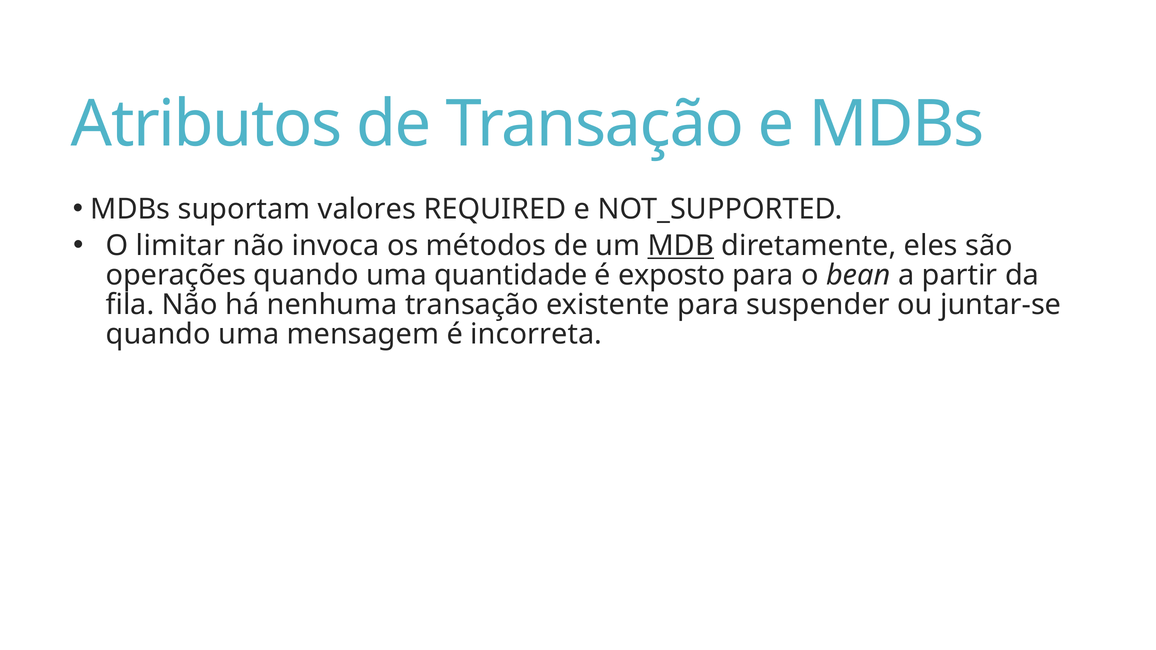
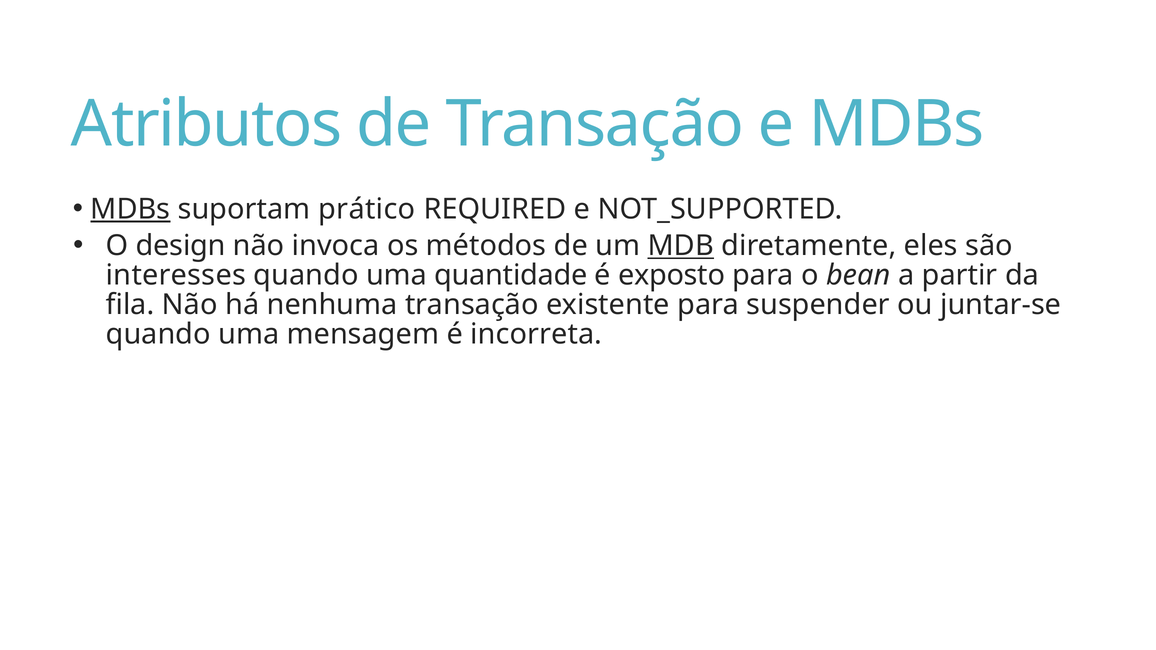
MDBs at (130, 209) underline: none -> present
valores: valores -> prático
limitar: limitar -> design
operações: operações -> interesses
